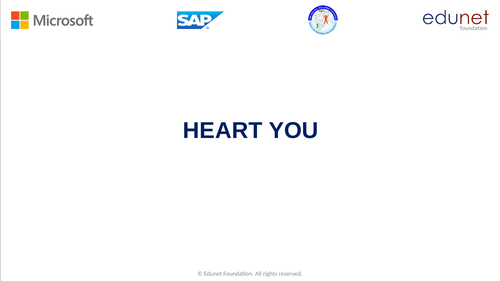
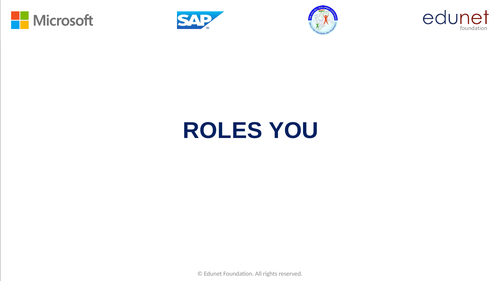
HEART: HEART -> ROLES
